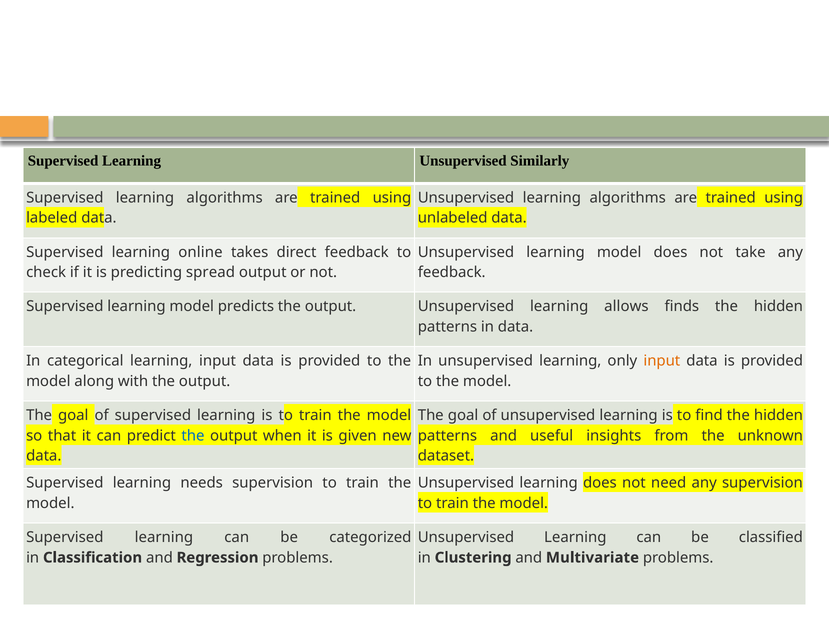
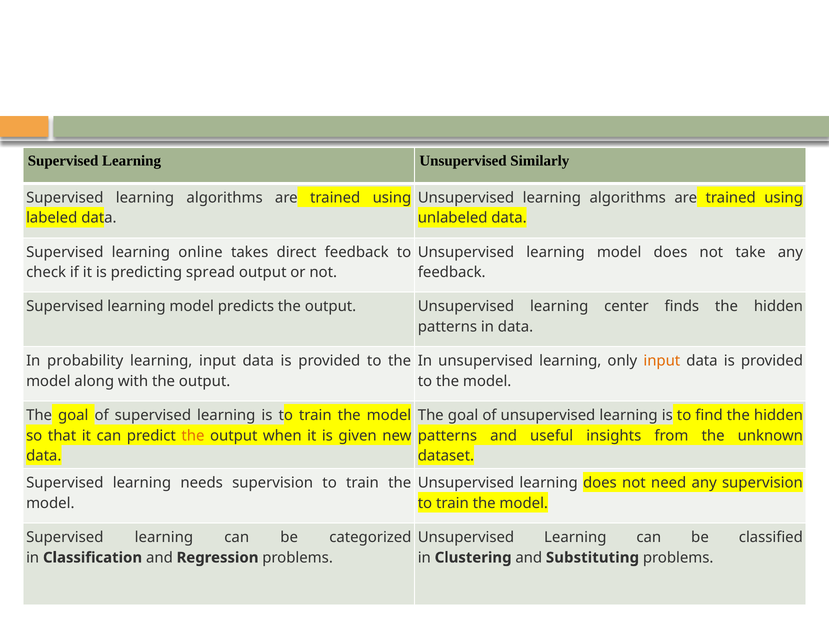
allows: allows -> center
categorical: categorical -> probability
the at (193, 435) colour: blue -> orange
Multivariate: Multivariate -> Substituting
